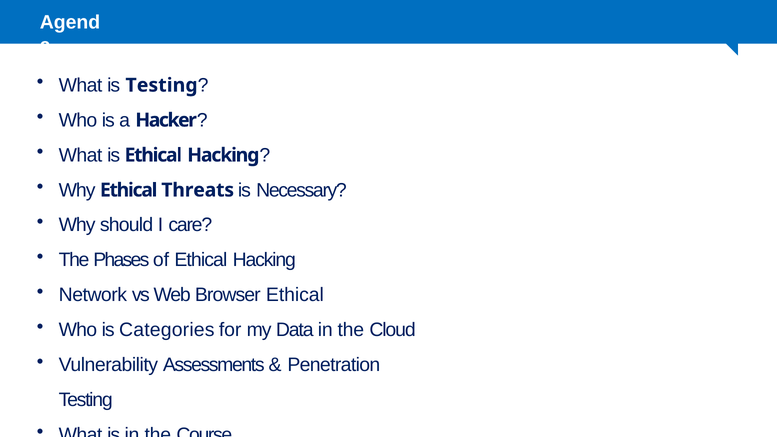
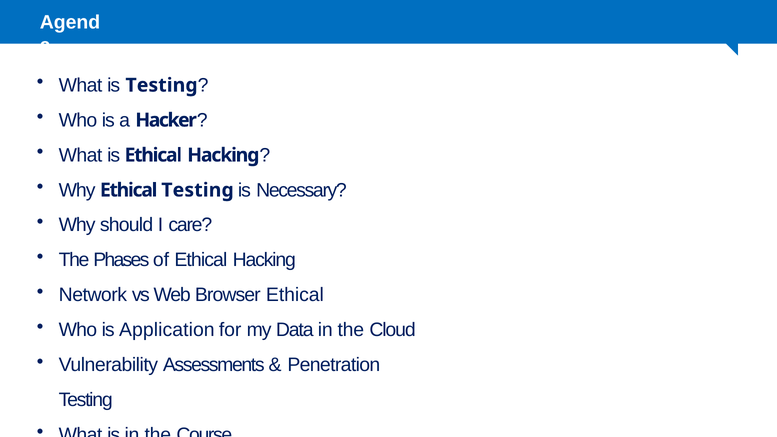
Ethical Threats: Threats -> Testing
Categories: Categories -> Application
